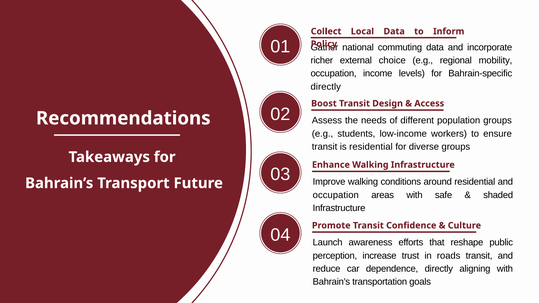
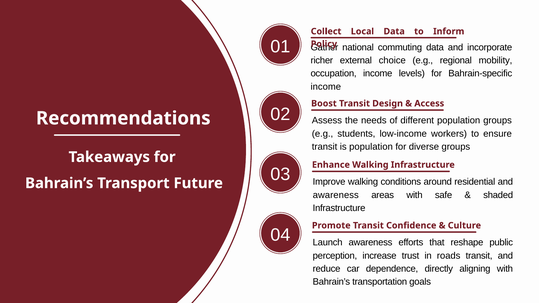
directly at (326, 87): directly -> income
is residential: residential -> population
occupation at (336, 195): occupation -> awareness
